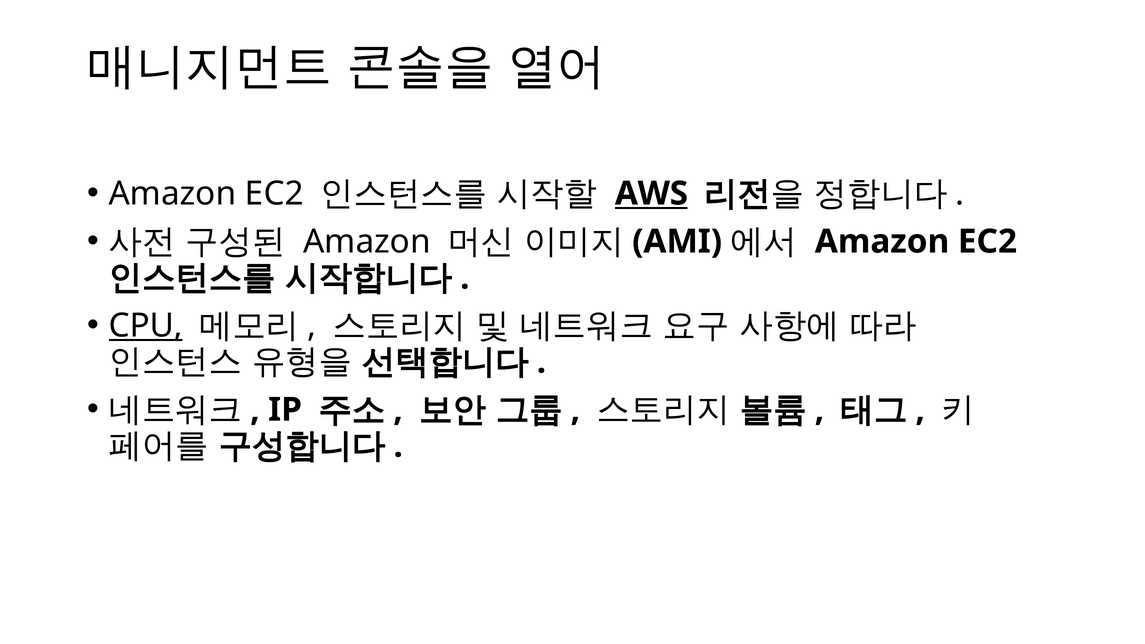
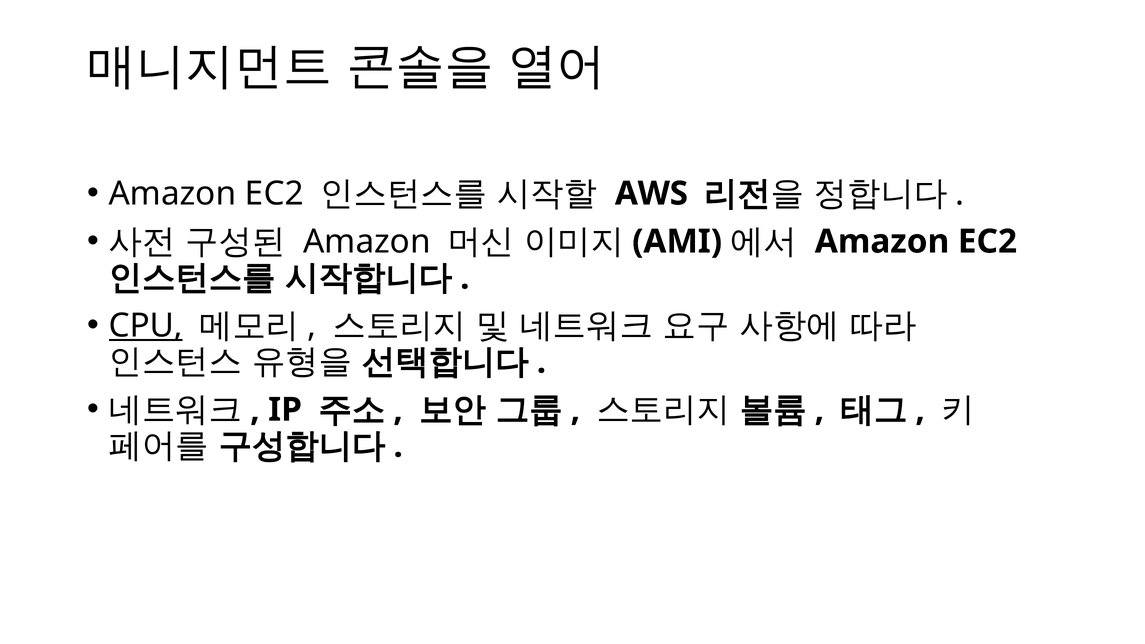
AWS underline: present -> none
